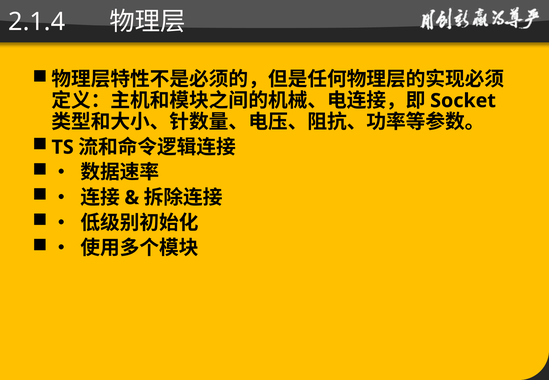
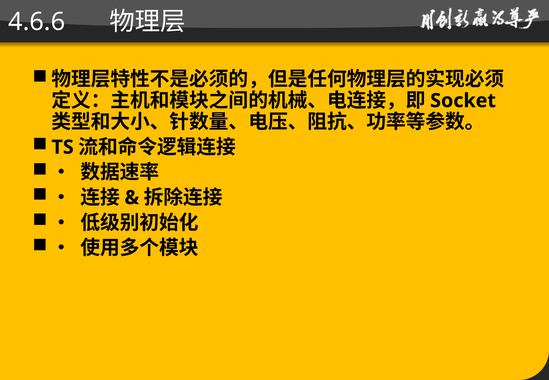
2.1.4: 2.1.4 -> 4.6.6
